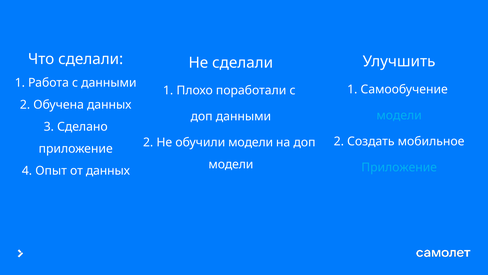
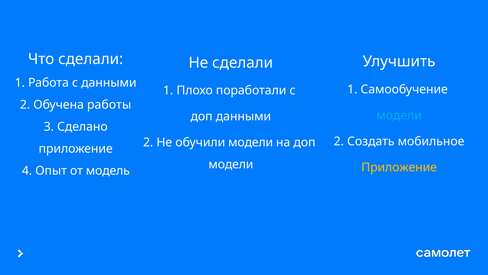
Обучена данных: данных -> работы
Приложение at (399, 167) colour: light blue -> yellow
от данных: данных -> модель
